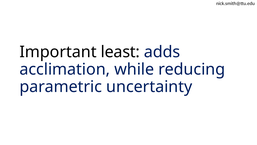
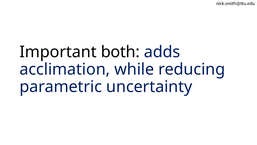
least: least -> both
